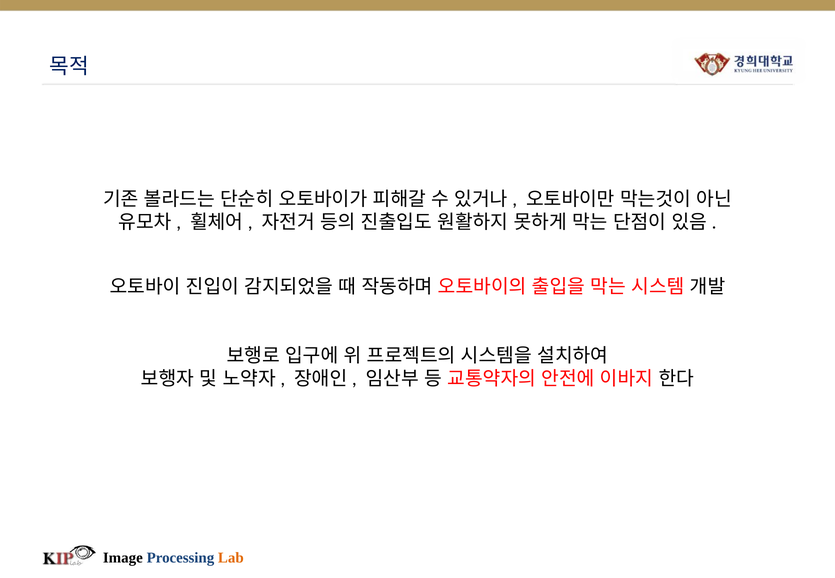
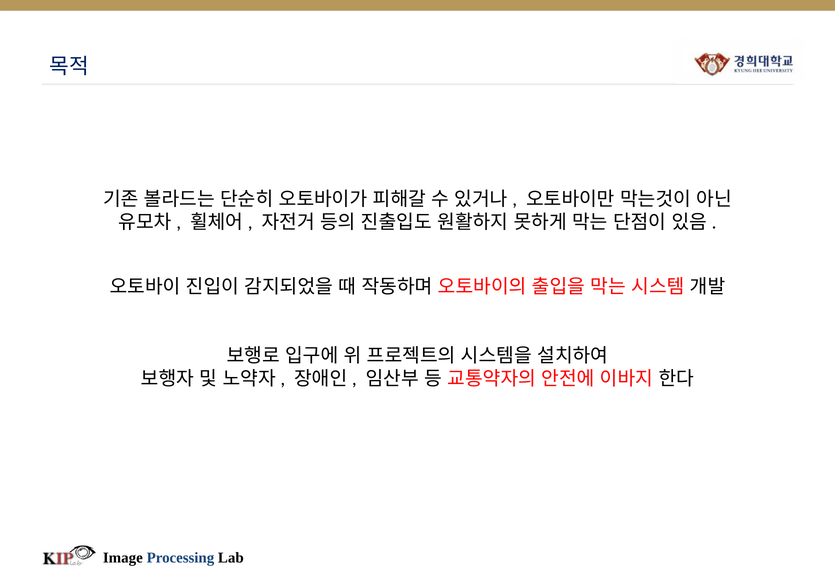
Lab colour: orange -> black
